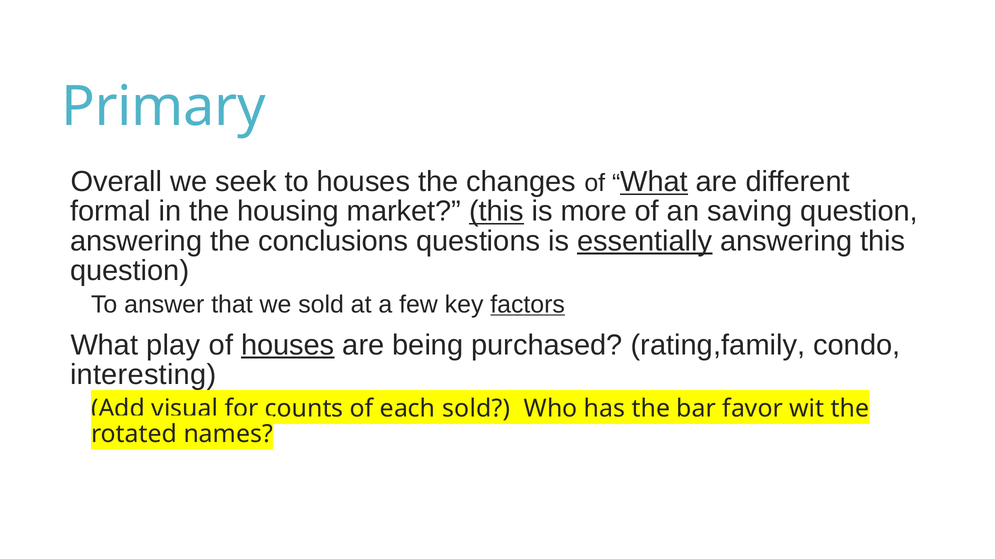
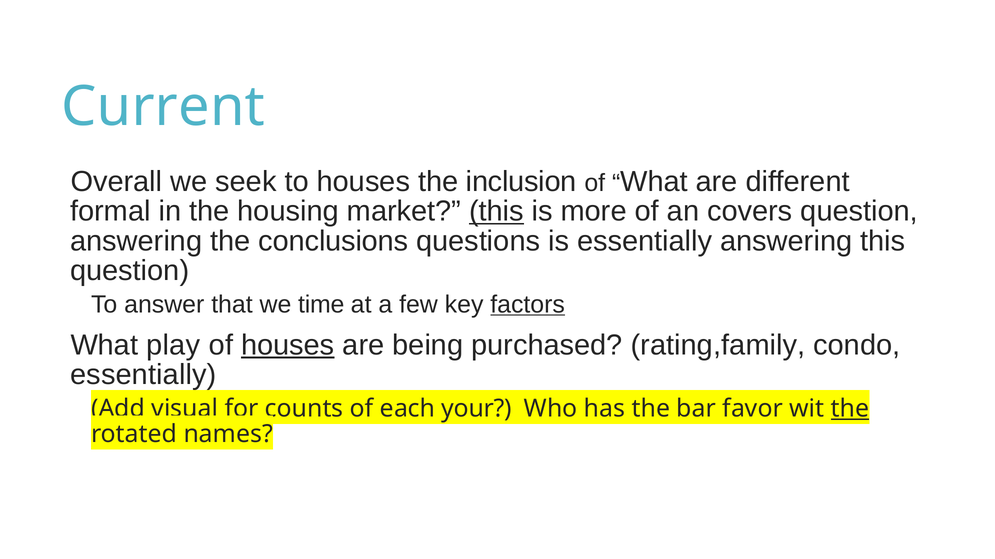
Primary: Primary -> Current
changes: changes -> inclusion
What at (654, 182) underline: present -> none
saving: saving -> covers
essentially at (645, 241) underline: present -> none
we sold: sold -> time
interesting at (143, 375): interesting -> essentially
each sold: sold -> your
the at (850, 409) underline: none -> present
